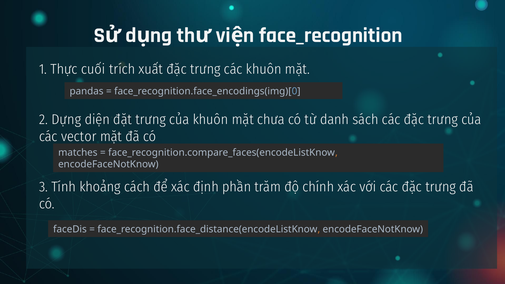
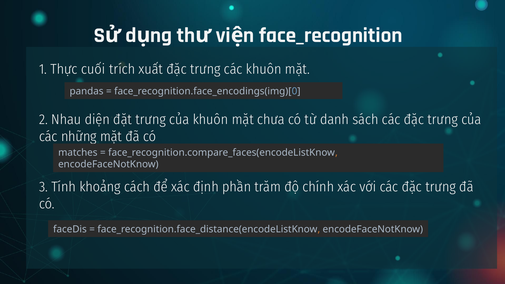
Dựng: Dựng -> Nhau
vector: vector -> những
